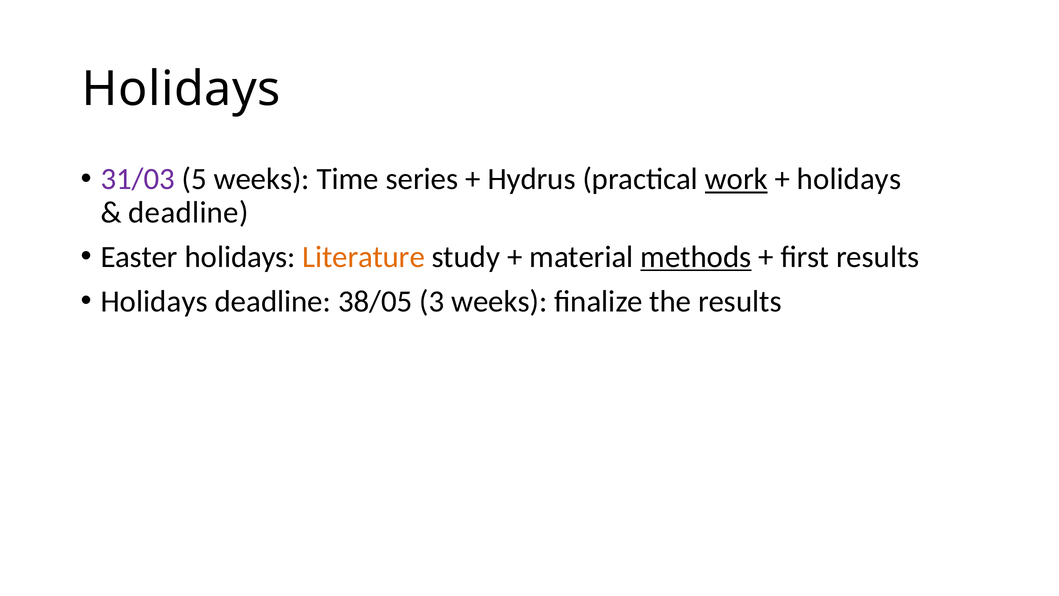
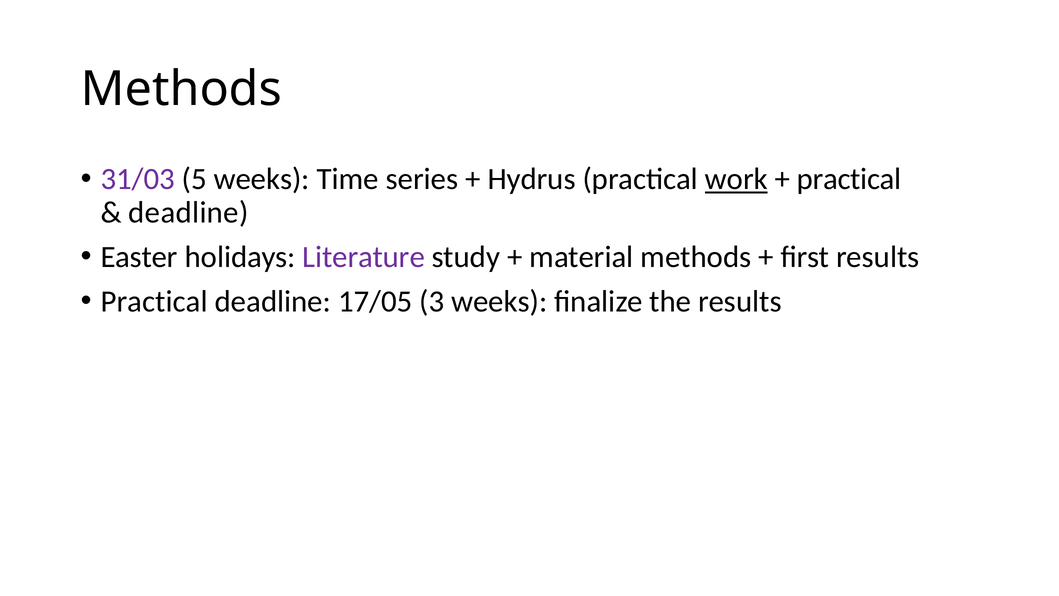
Holidays at (181, 89): Holidays -> Methods
holidays at (849, 179): holidays -> practical
Literature colour: orange -> purple
methods at (696, 257) underline: present -> none
Holidays at (154, 301): Holidays -> Practical
38/05: 38/05 -> 17/05
